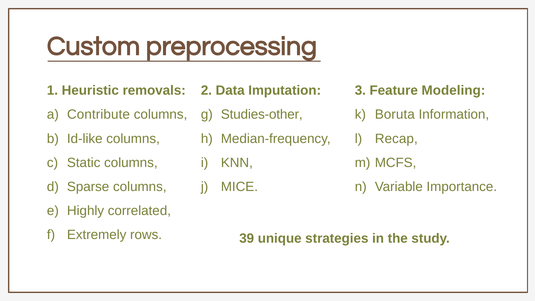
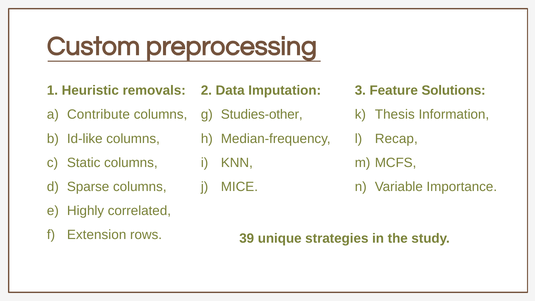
Modeling: Modeling -> Solutions
Boruta: Boruta -> Thesis
Extremely: Extremely -> Extension
